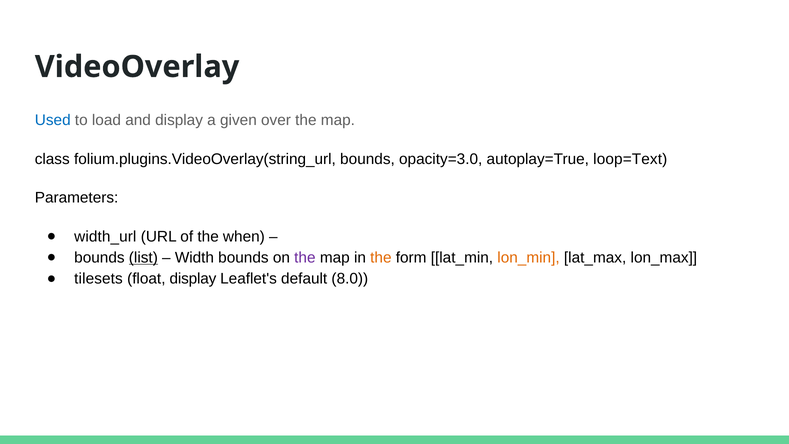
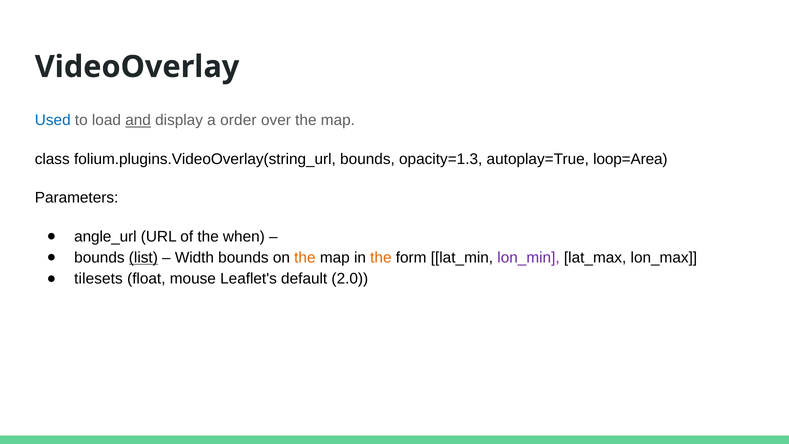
and underline: none -> present
given: given -> order
opacity=3.0: opacity=3.0 -> opacity=1.3
loop=Text: loop=Text -> loop=Area
width_url: width_url -> angle_url
the at (305, 258) colour: purple -> orange
lon_min colour: orange -> purple
float display: display -> mouse
8.0: 8.0 -> 2.0
